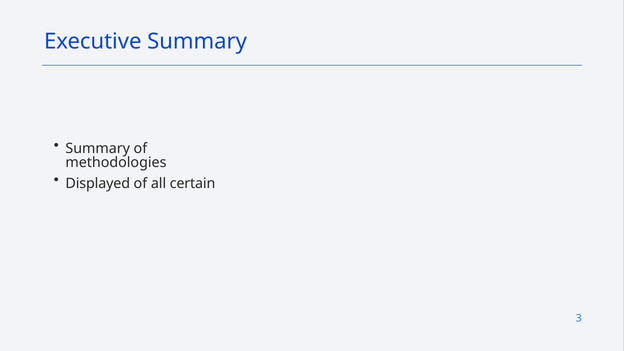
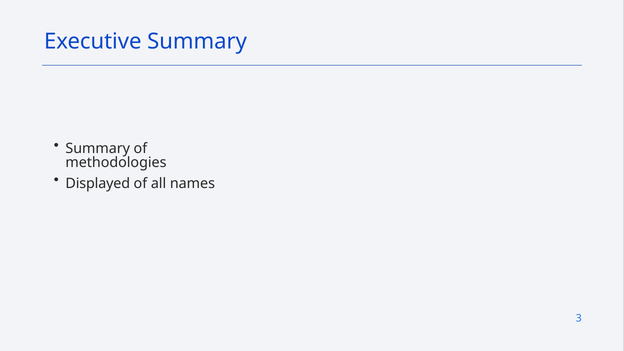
certain: certain -> names
